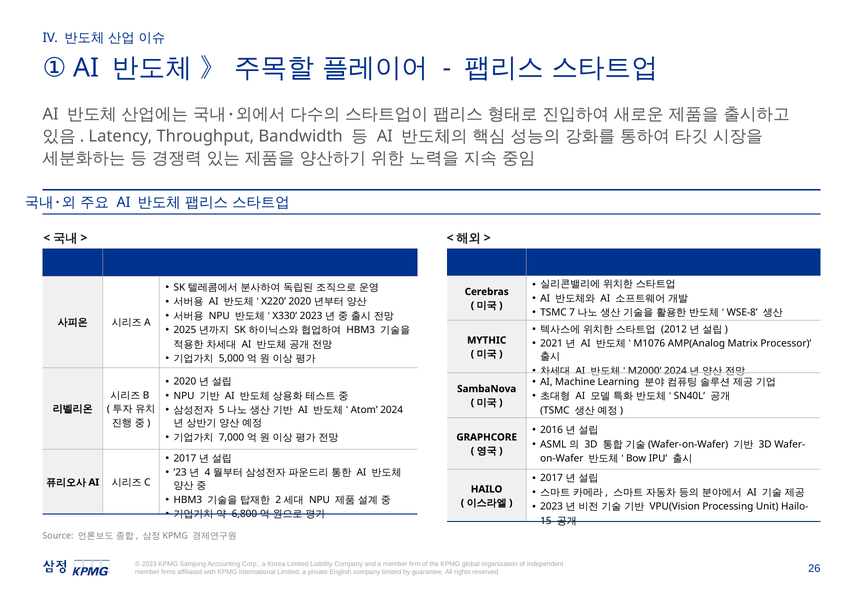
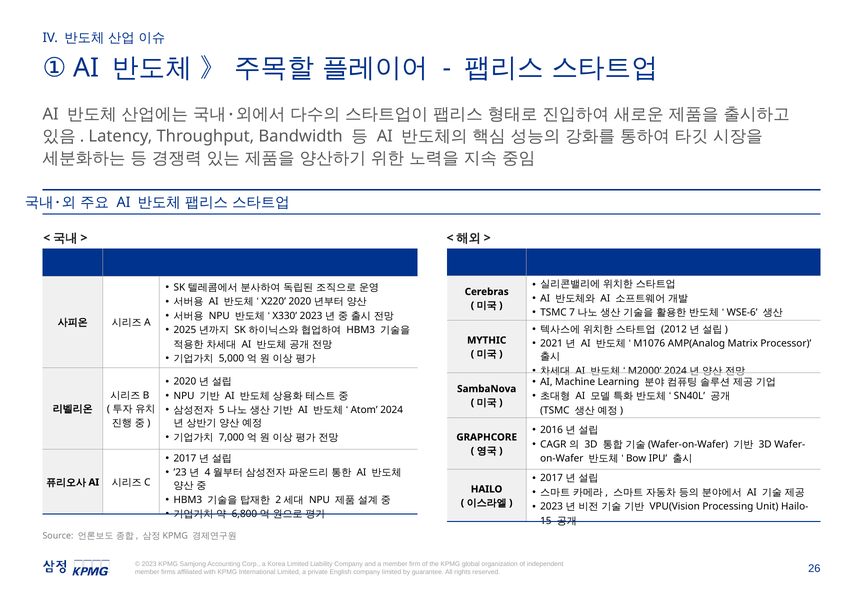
WSE-8: WSE-8 -> WSE-6
ASML: ASML -> CAGR
